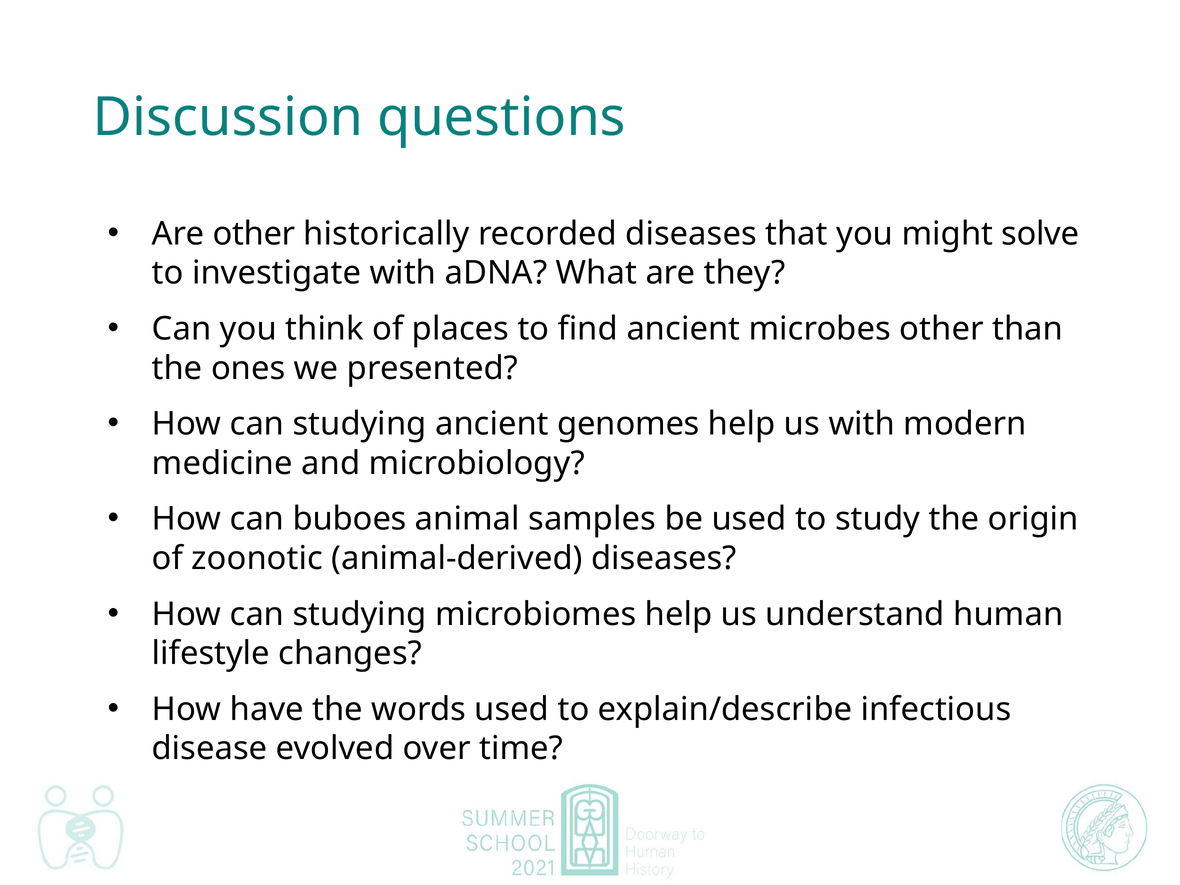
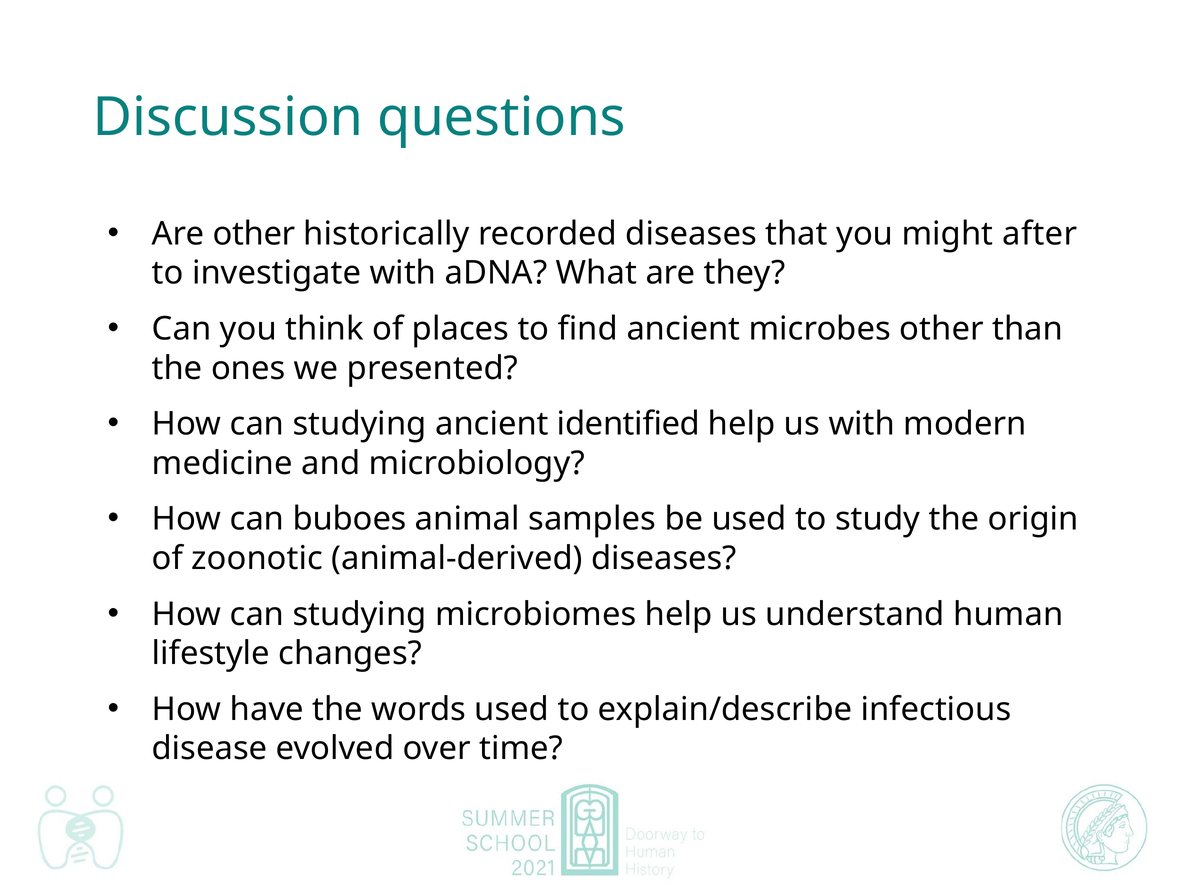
solve: solve -> after
genomes: genomes -> identified
